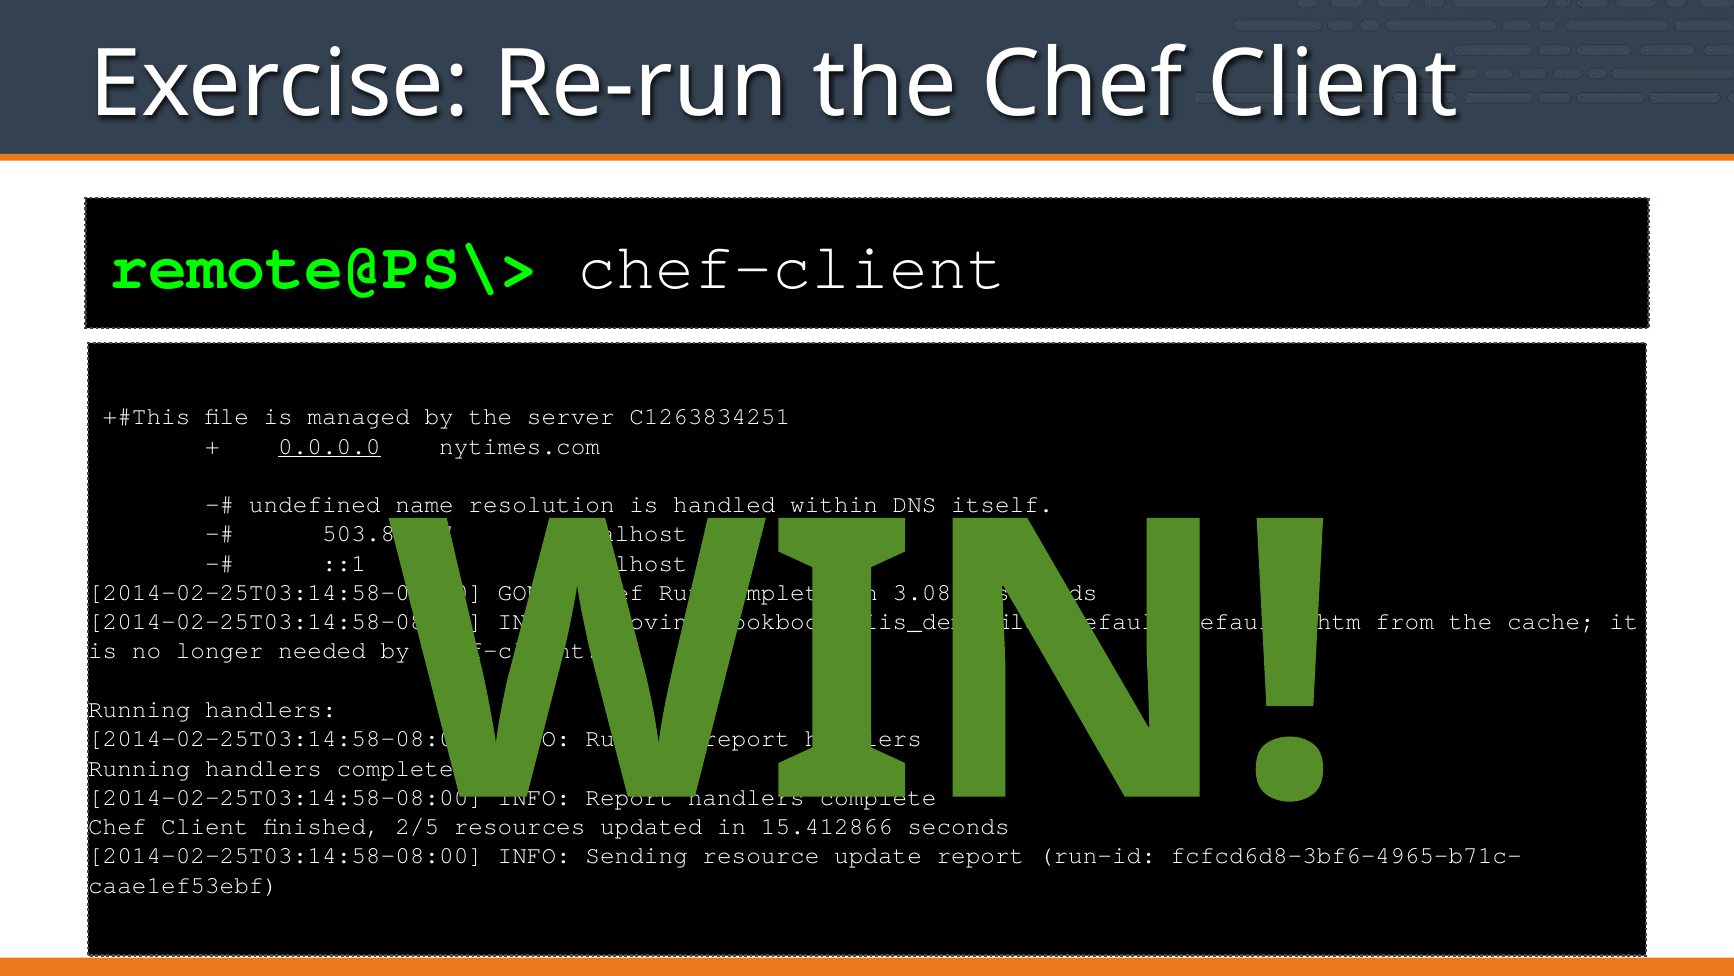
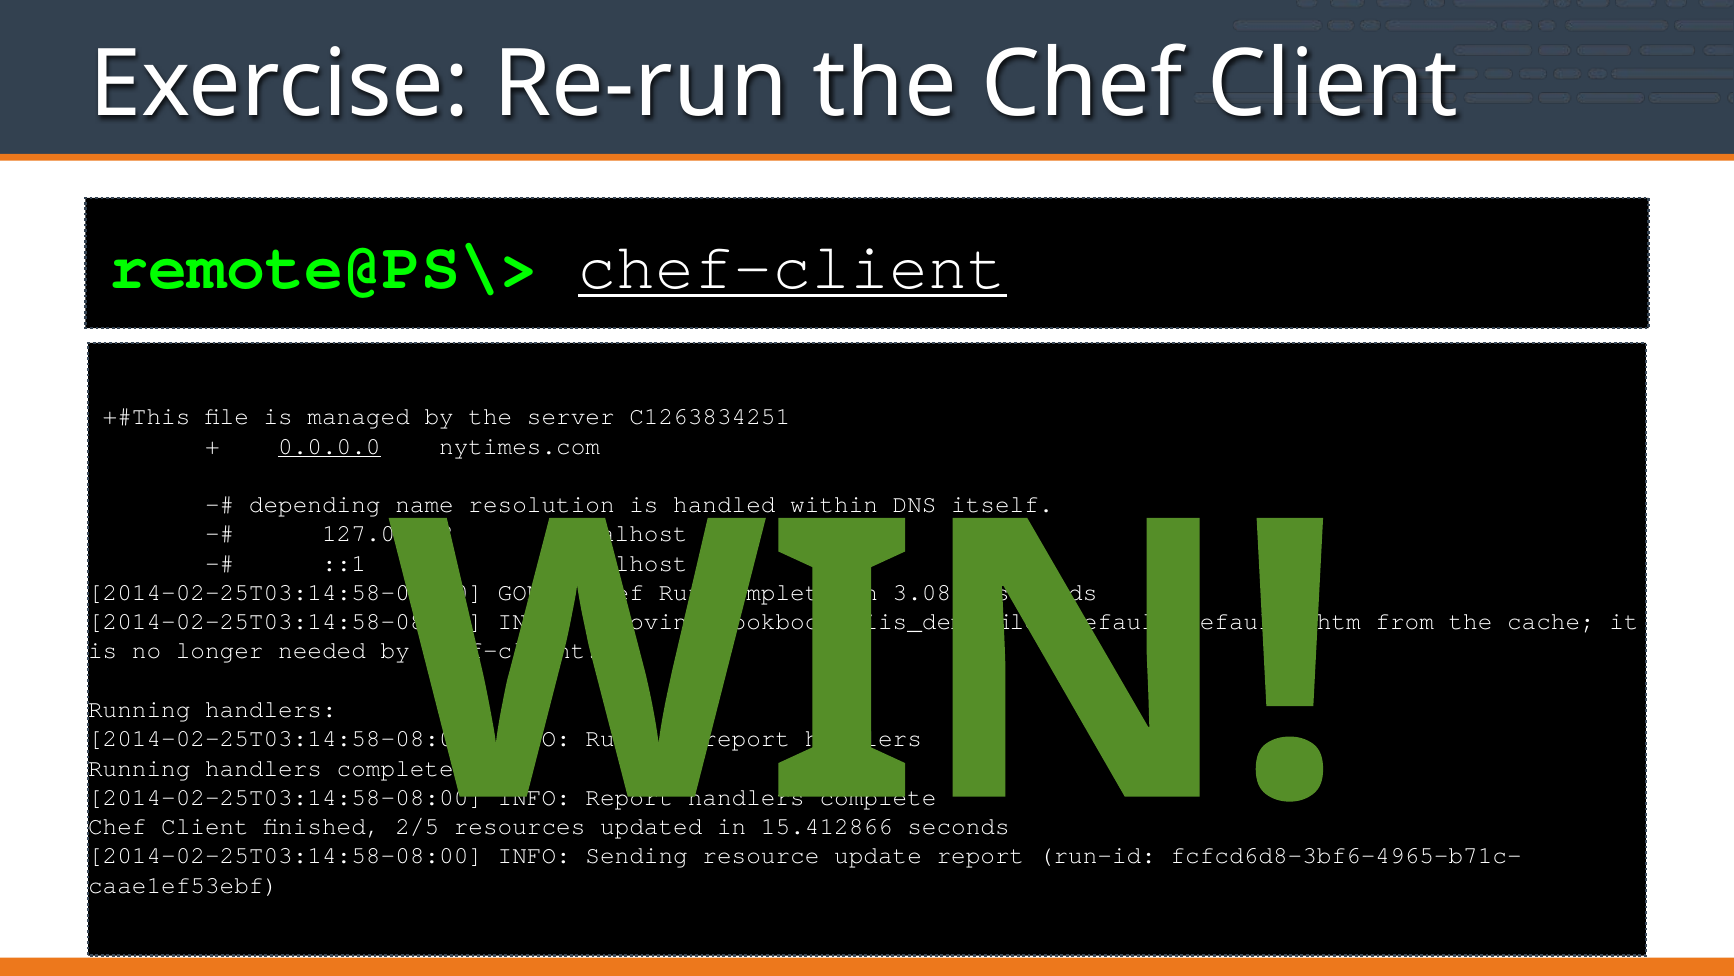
chef-client at (792, 267) underline: none -> present
undefined: undefined -> depending
503.8.9.7: 503.8.9.7 -> 127.0.0.8
